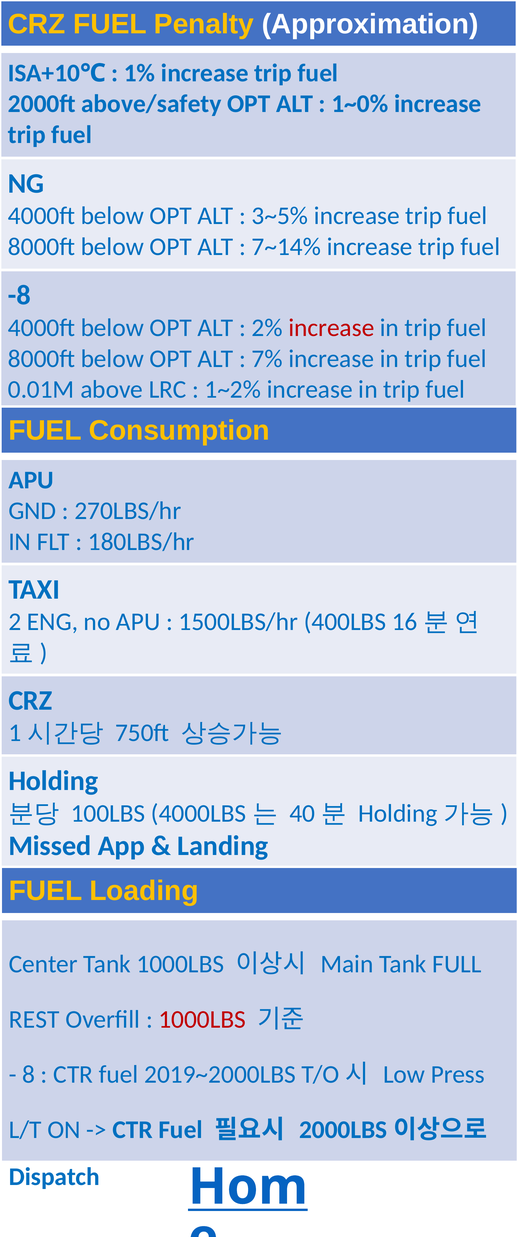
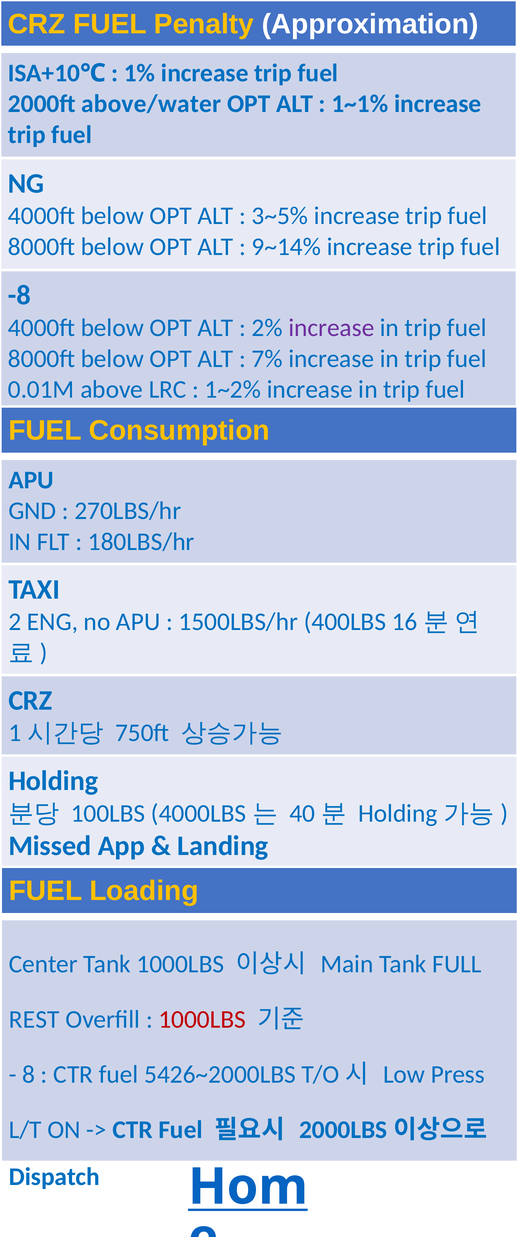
above/safety: above/safety -> above/water
1~0%: 1~0% -> 1~1%
7~14%: 7~14% -> 9~14%
increase at (331, 328) colour: red -> purple
2019~2000LBS: 2019~2000LBS -> 5426~2000LBS
